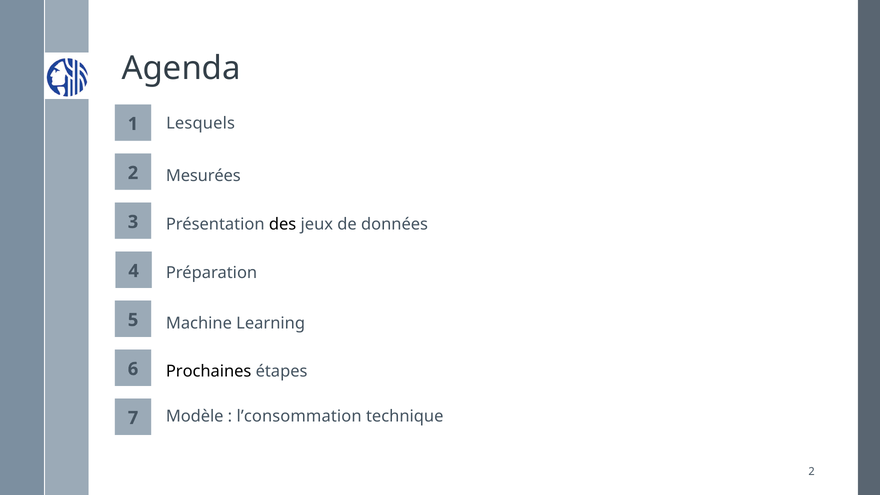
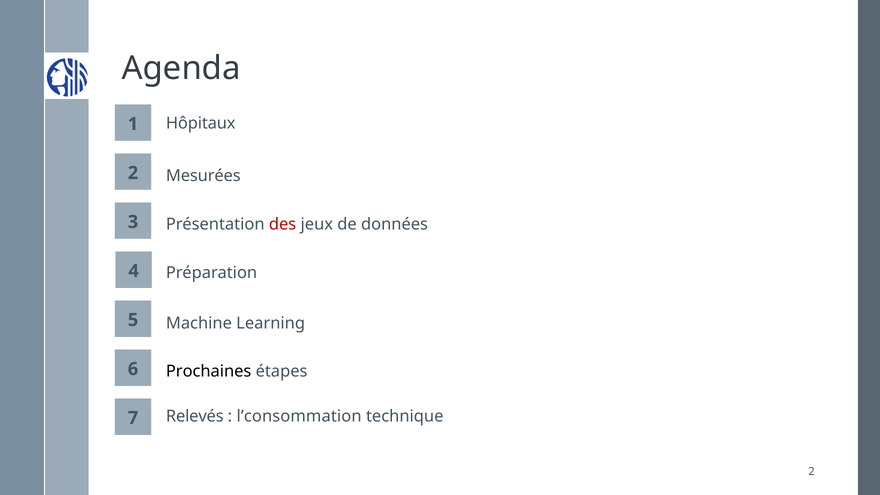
Lesquels: Lesquels -> Hôpitaux
des colour: black -> red
Modèle: Modèle -> Relevés
